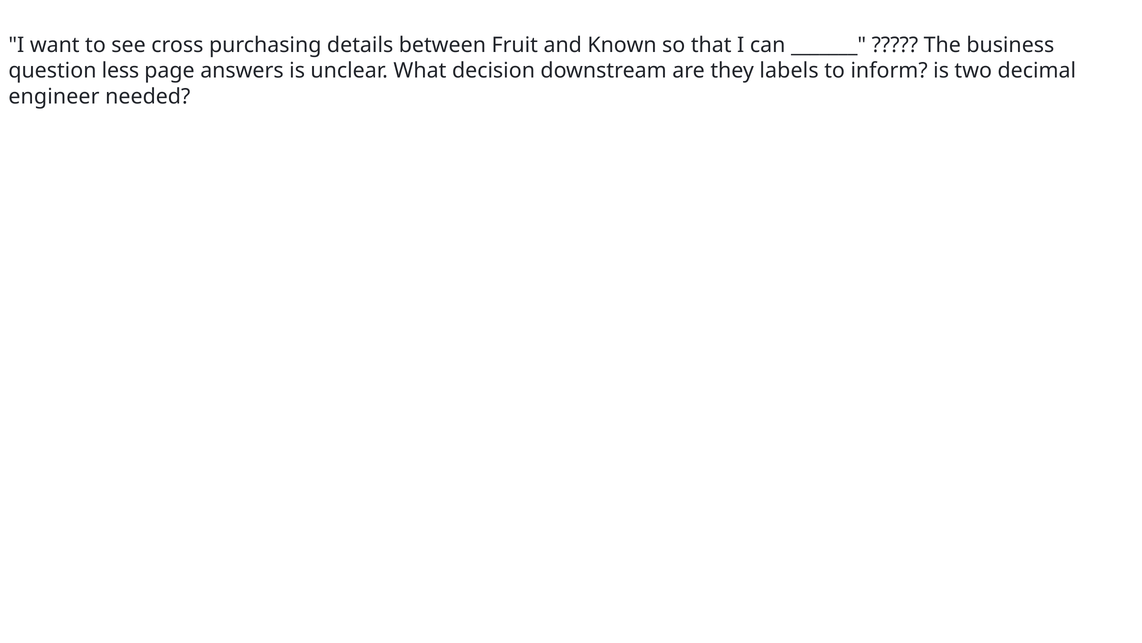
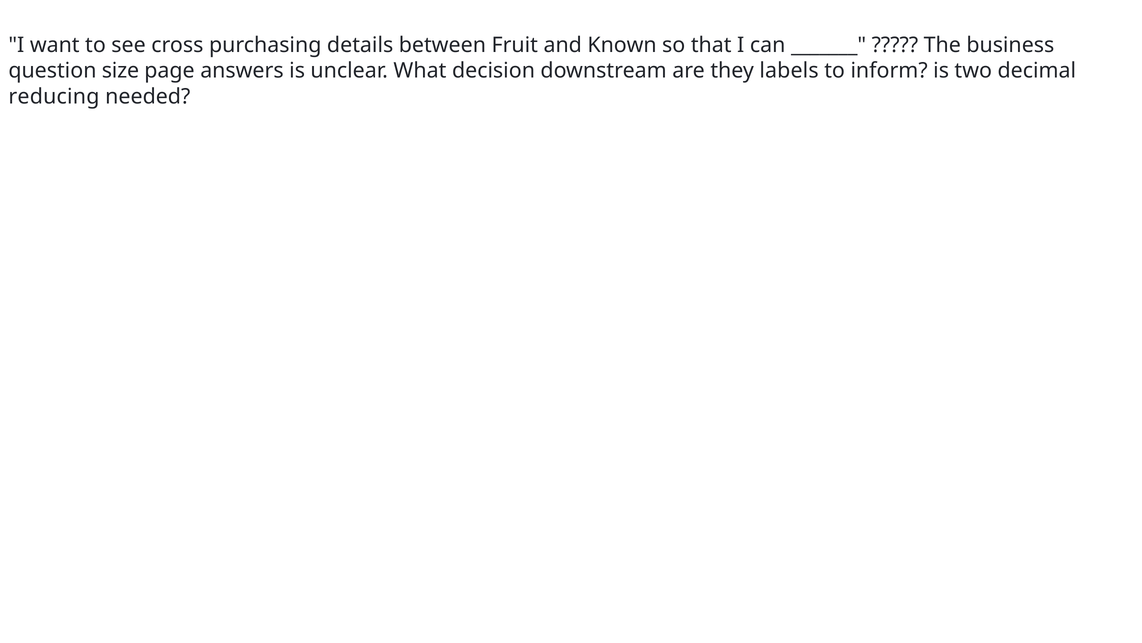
less: less -> size
engineer: engineer -> reducing
